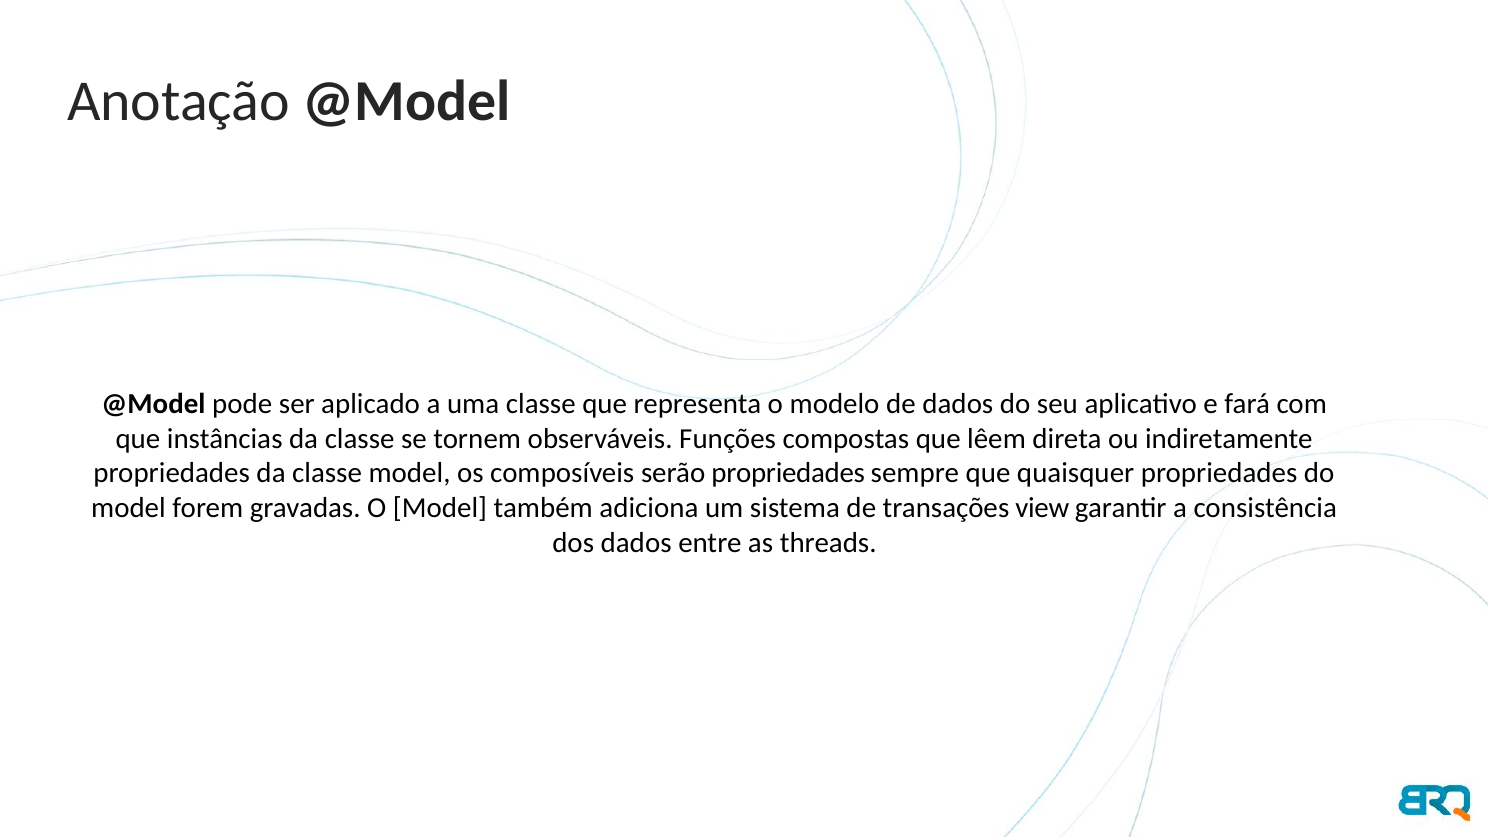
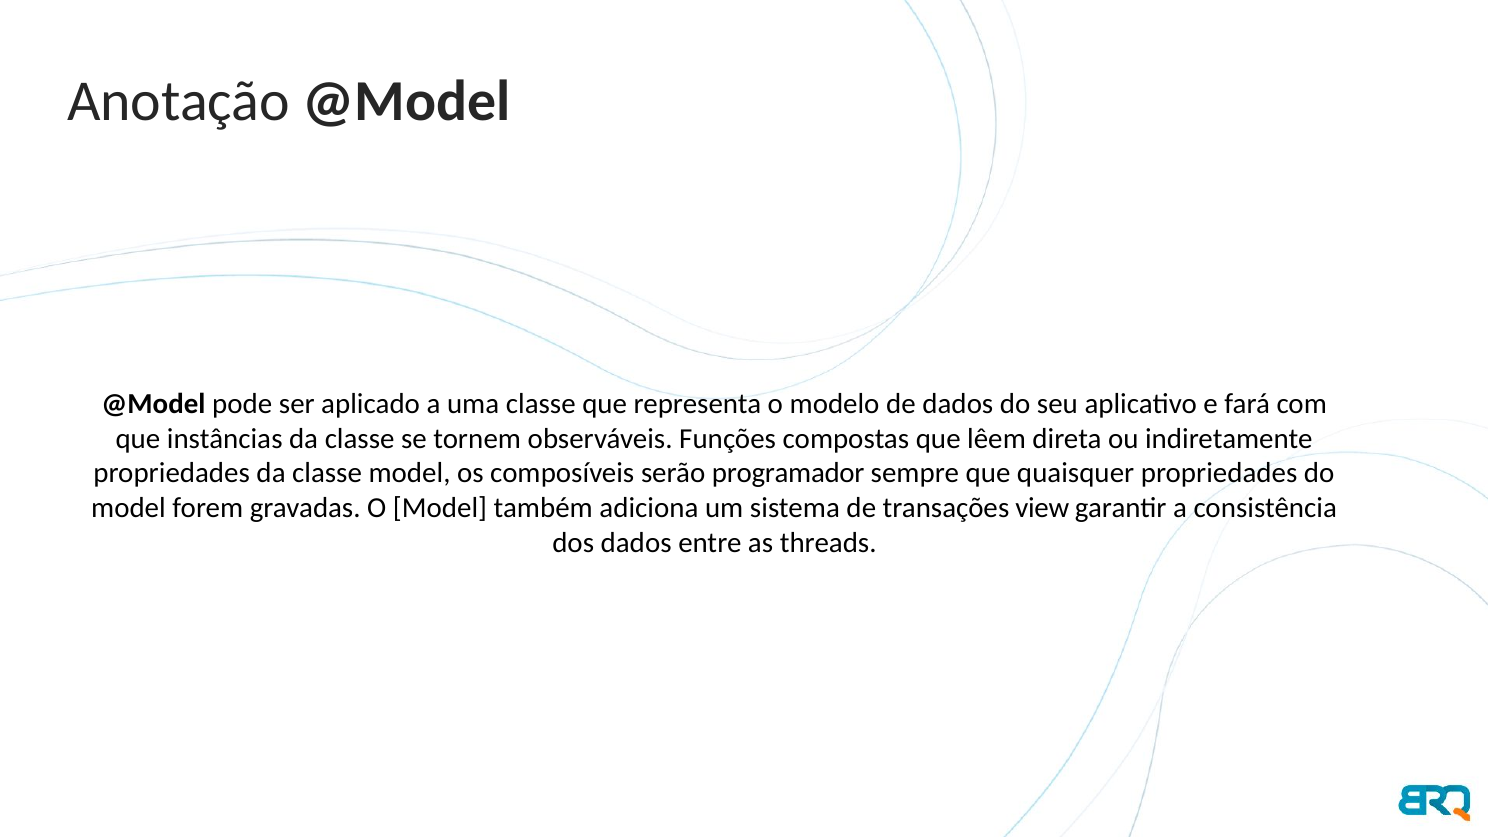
serão propriedades: propriedades -> programador
